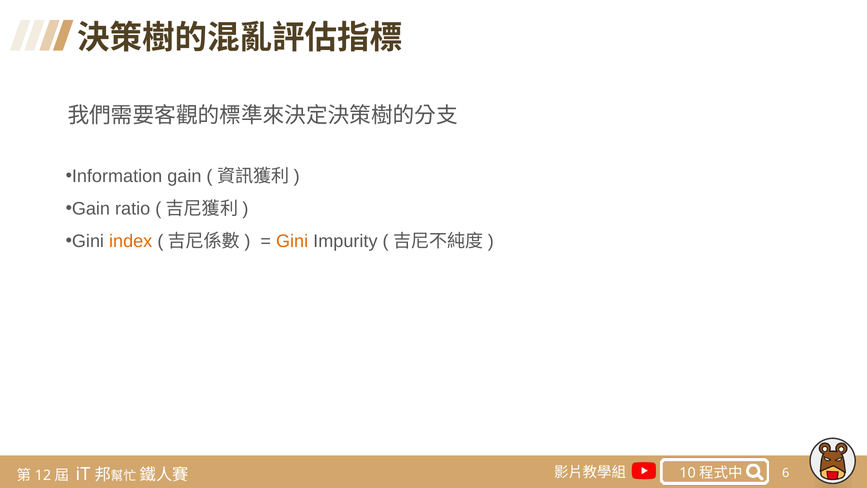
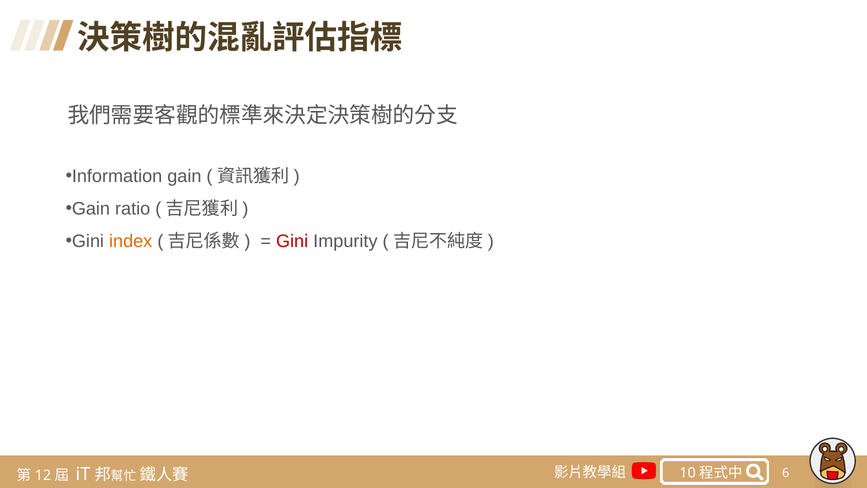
Gini at (292, 241) colour: orange -> red
